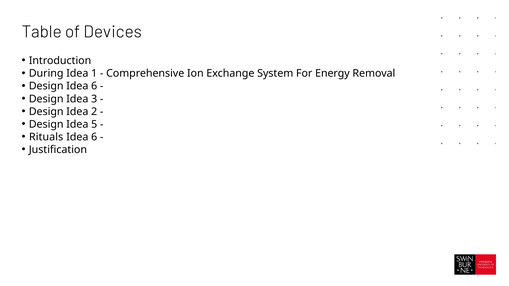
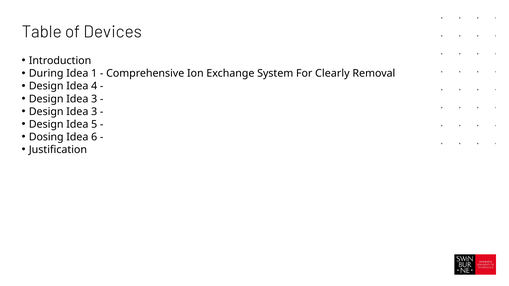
Energy: Energy -> Clearly
Design Idea 6: 6 -> 4
2 at (94, 112): 2 -> 3
Rituals: Rituals -> Dosing
